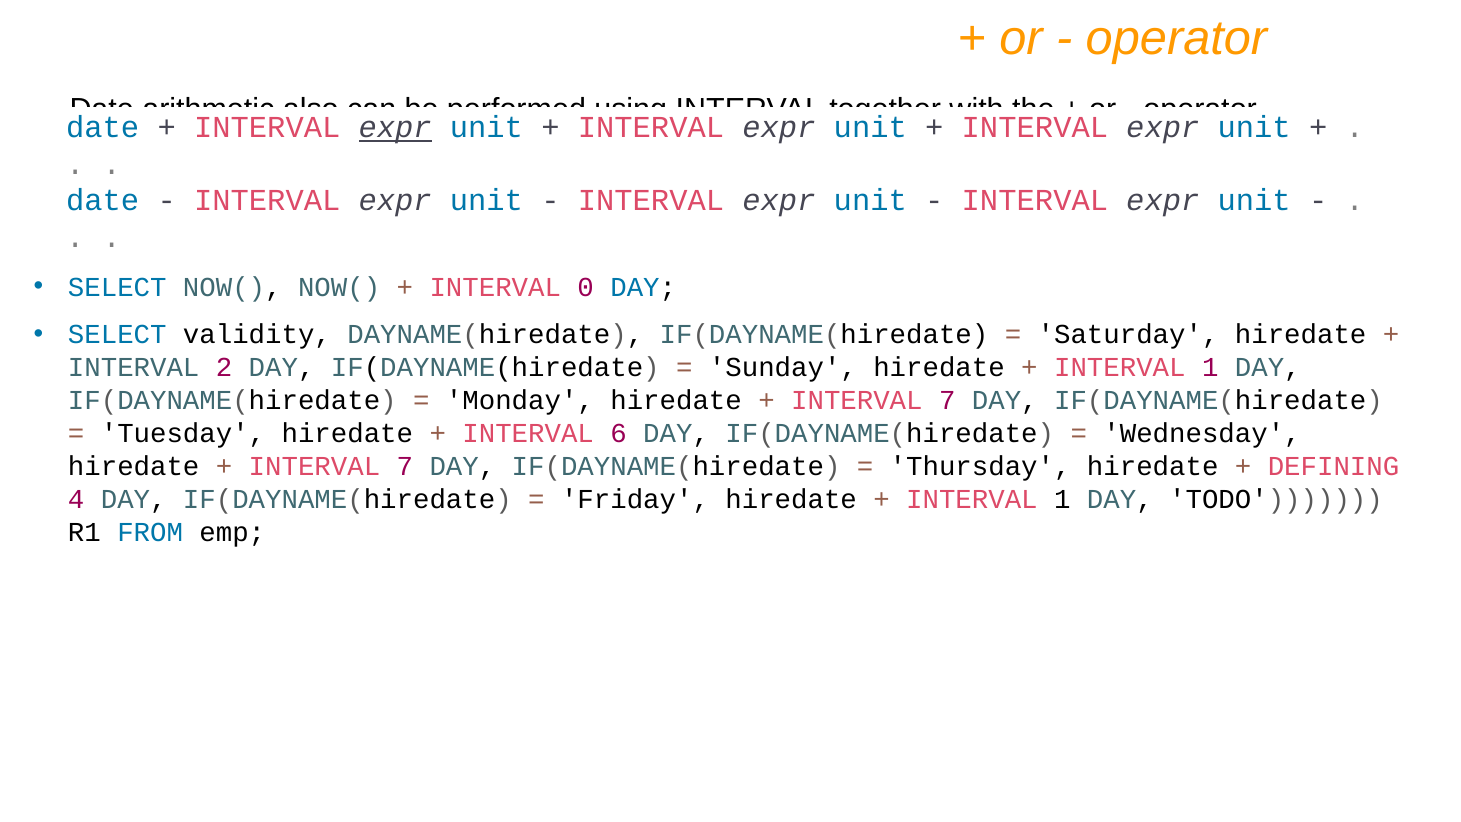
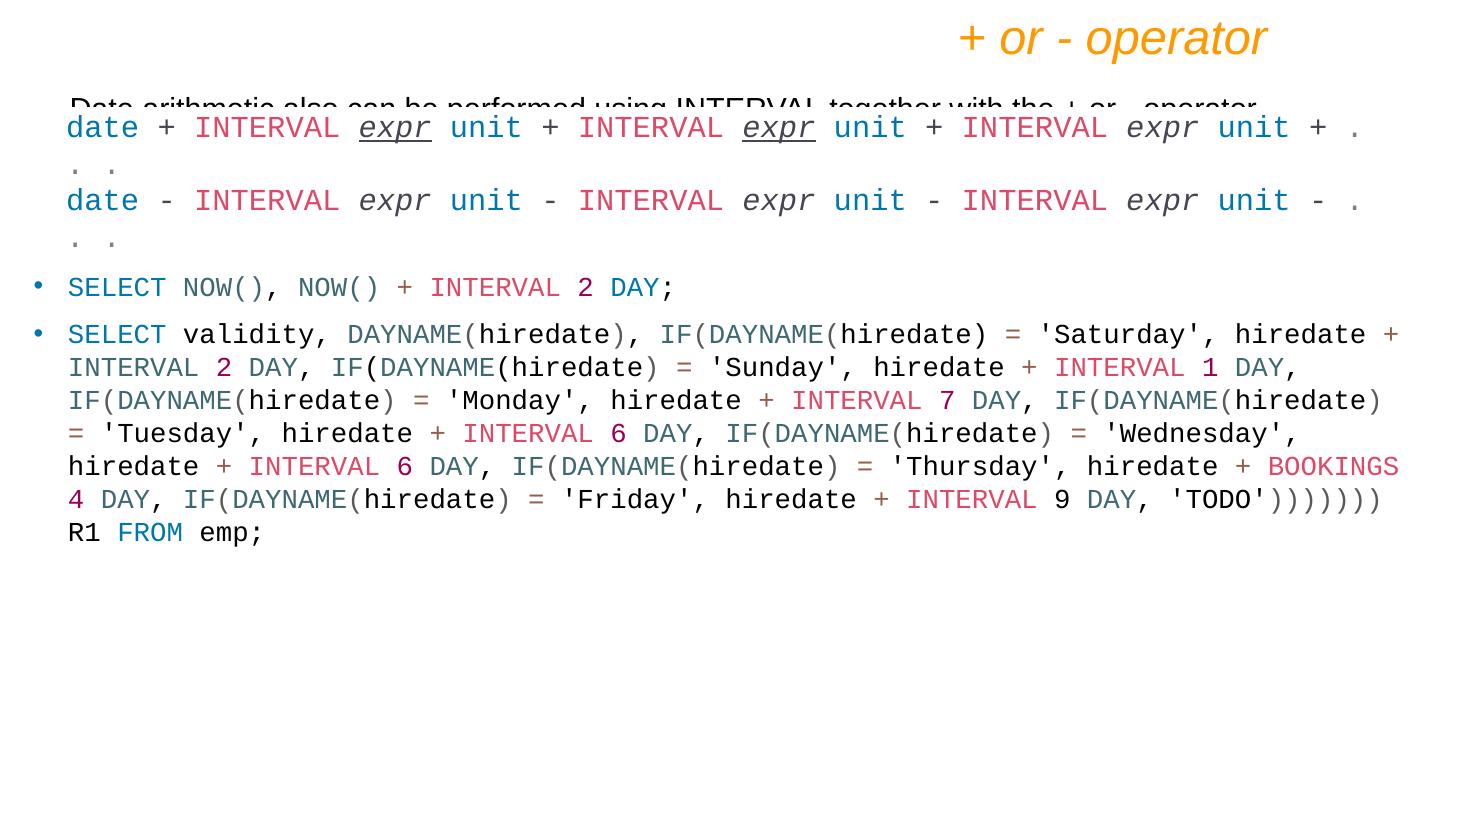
expr at (779, 128) underline: none -> present
0 at (586, 287): 0 -> 2
7 at (405, 466): 7 -> 6
DEFINING: DEFINING -> BOOKINGS
1 at (1062, 499): 1 -> 9
